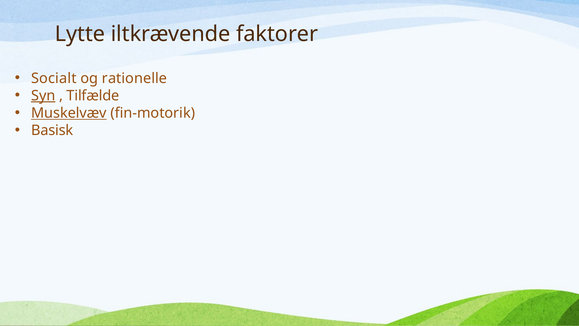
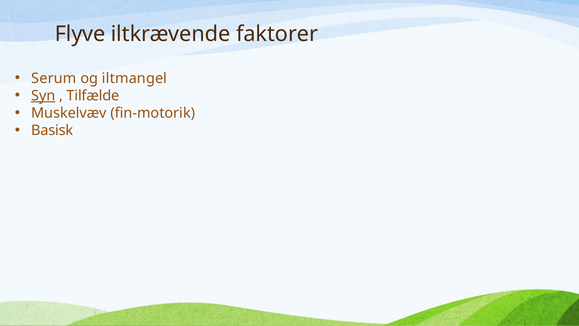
Lytte: Lytte -> Flyve
Socialt: Socialt -> Serum
rationelle: rationelle -> iltmangel
Muskelvæv underline: present -> none
